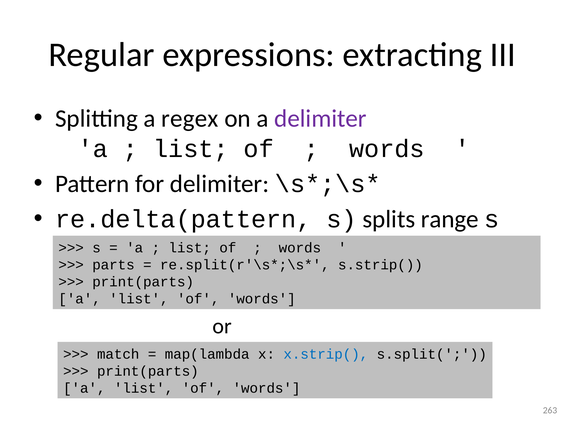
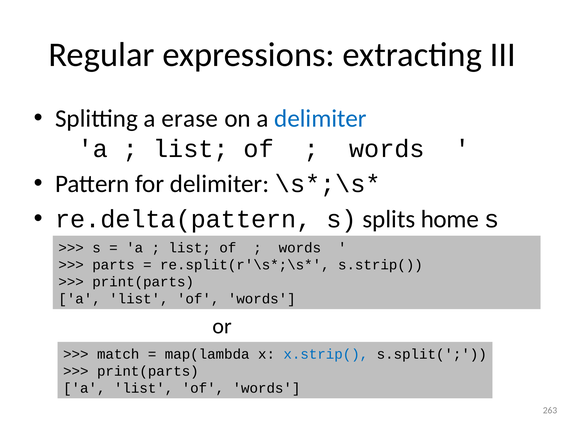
regex: regex -> erase
delimiter at (320, 119) colour: purple -> blue
range: range -> home
